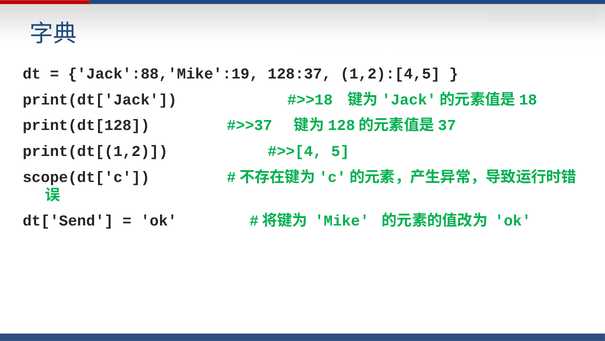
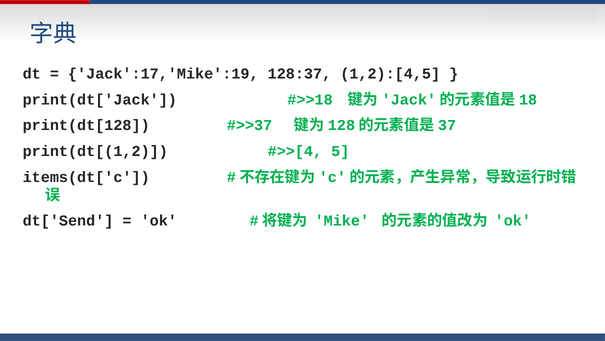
Jack':88,'Mike':19: Jack':88,'Mike':19 -> Jack':17,'Mike':19
scope(dt['c: scope(dt['c -> items(dt['c
